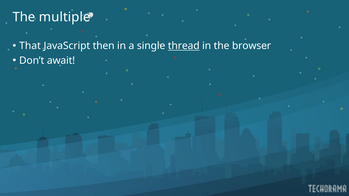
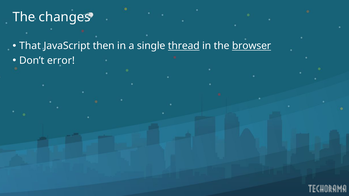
multiple: multiple -> changes
browser underline: none -> present
await: await -> error
